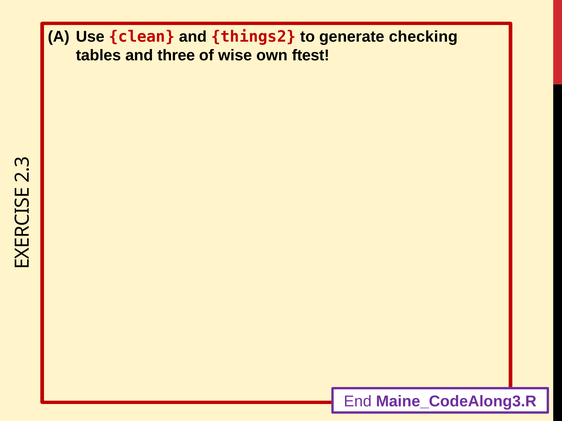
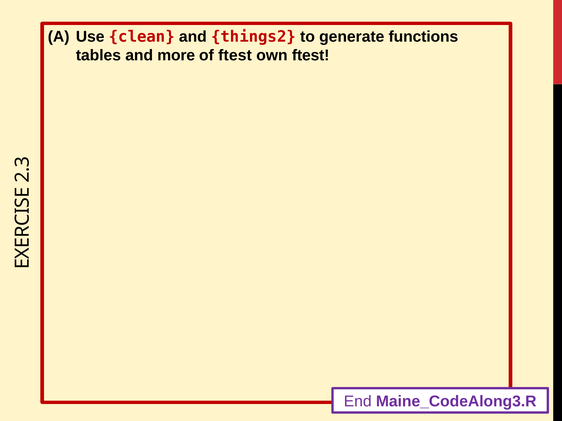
checking: checking -> functions
three: three -> more
of wise: wise -> ftest
